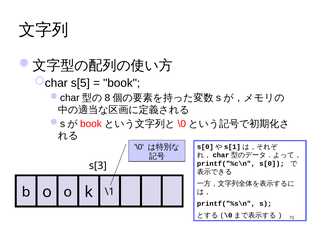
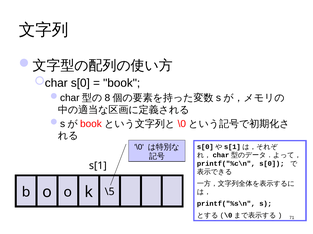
s[5 at (80, 83): s[5 -> s[0
s[3: s[3 -> s[1
\1: \1 -> \5
